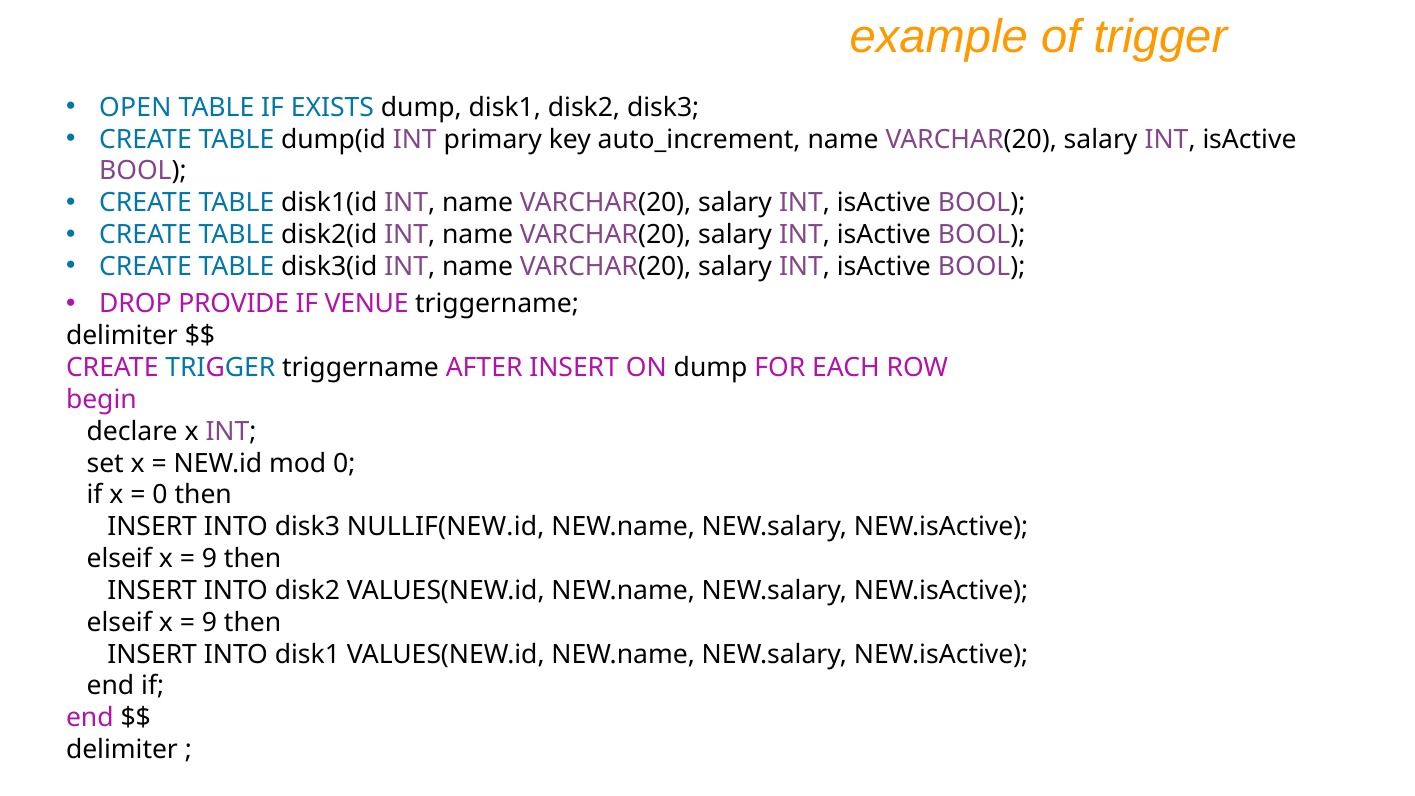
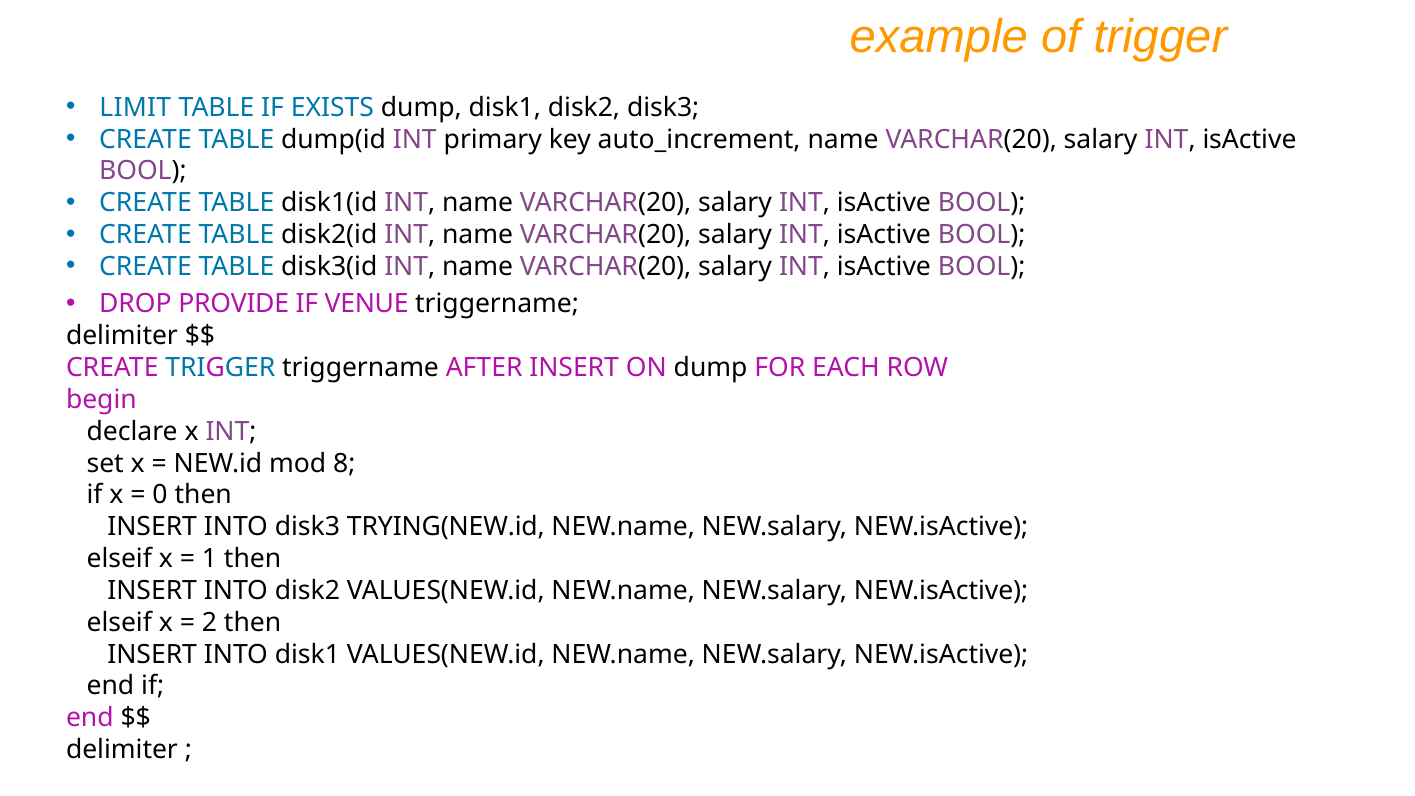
OPEN: OPEN -> LIMIT
mod 0: 0 -> 8
NULLIF(NEW.id: NULLIF(NEW.id -> TRYING(NEW.id
9 at (209, 559): 9 -> 1
9 at (209, 622): 9 -> 2
